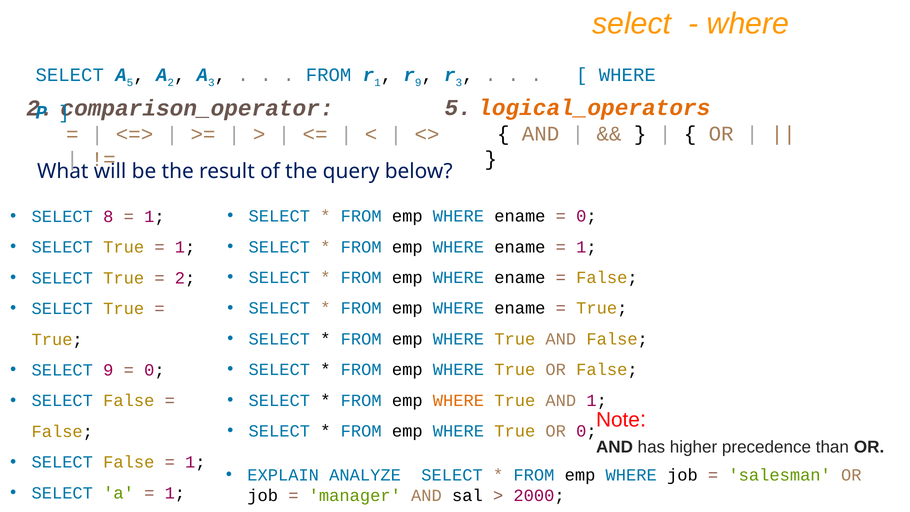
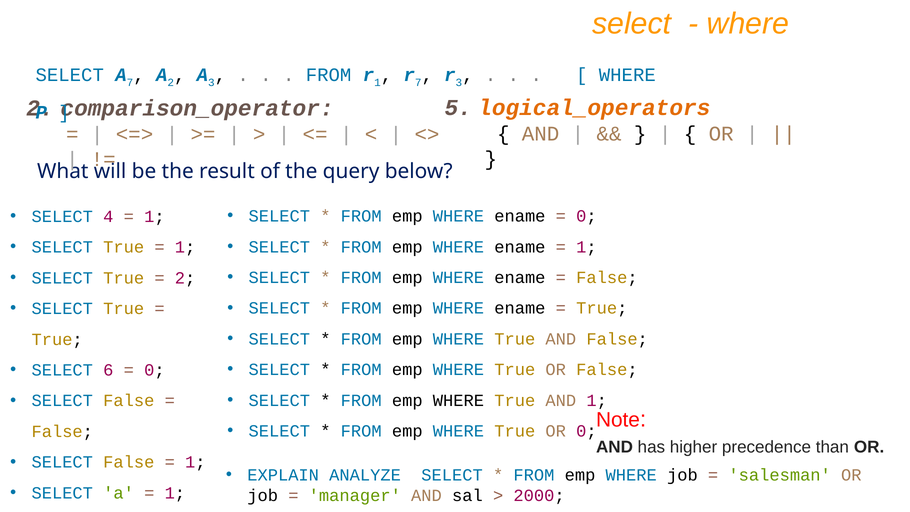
A 5: 5 -> 7
9 at (418, 83): 9 -> 7
8: 8 -> 4
SELECT 9: 9 -> 6
WHERE at (458, 400) colour: orange -> black
